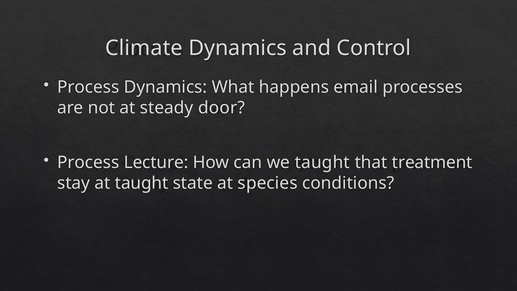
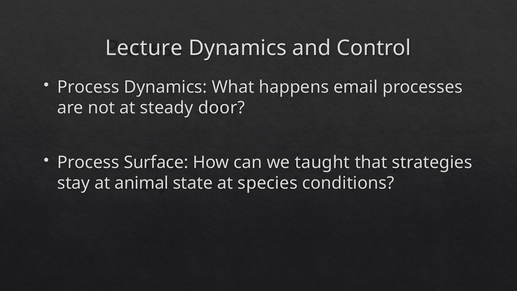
Climate: Climate -> Lecture
Lecture: Lecture -> Surface
treatment: treatment -> strategies
at taught: taught -> animal
